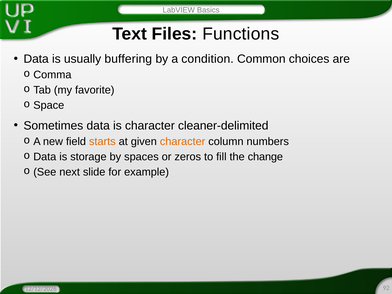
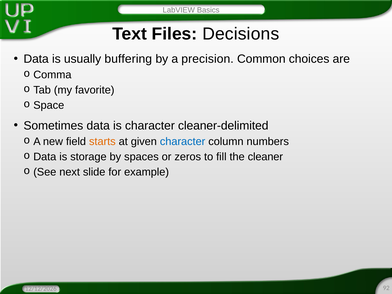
Functions: Functions -> Decisions
condition: condition -> precision
character at (183, 141) colour: orange -> blue
change: change -> cleaner
